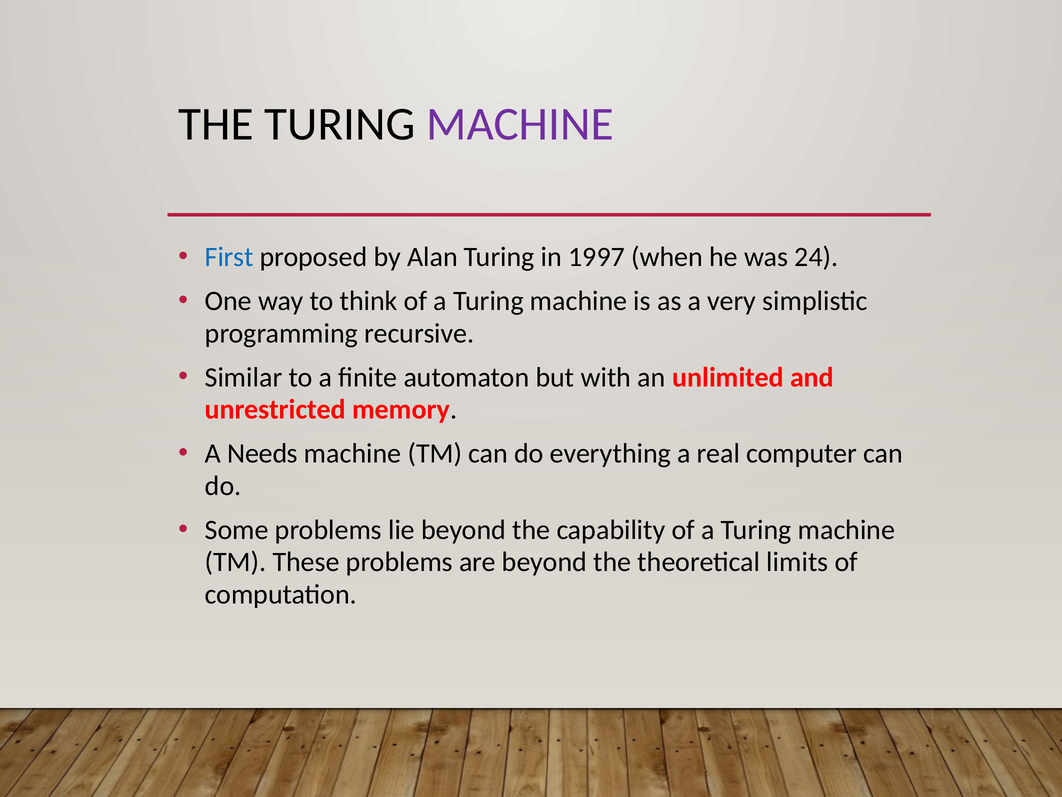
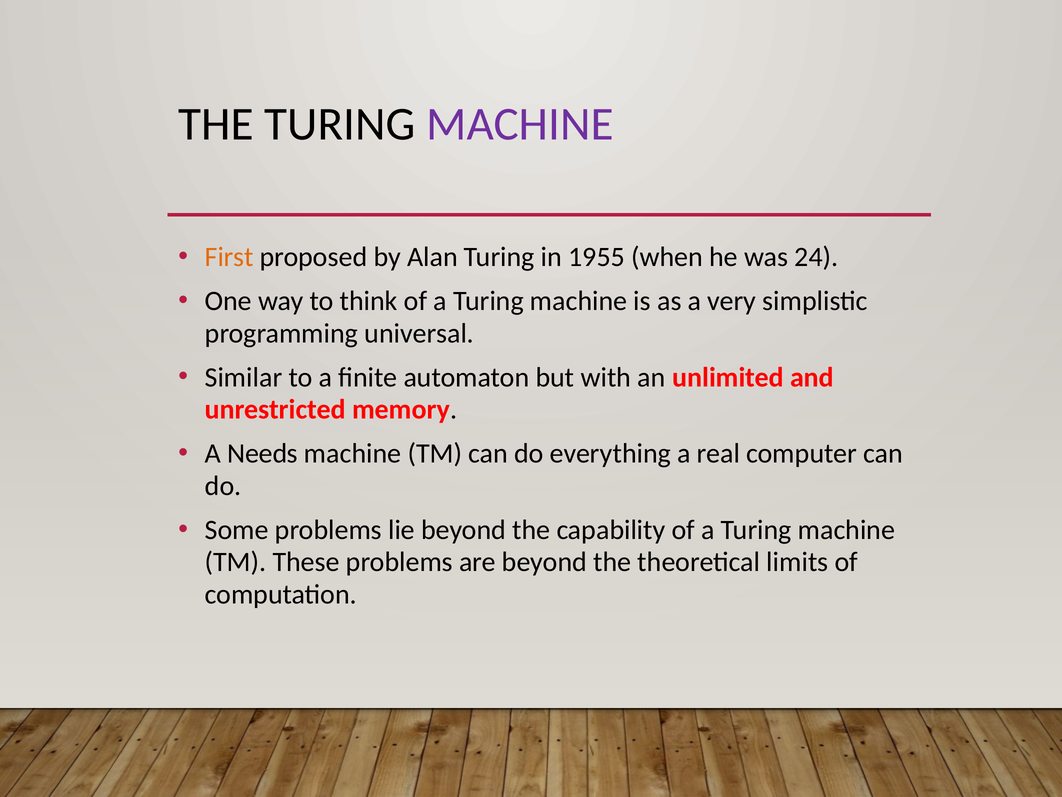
First colour: blue -> orange
1997: 1997 -> 1955
recursive: recursive -> universal
